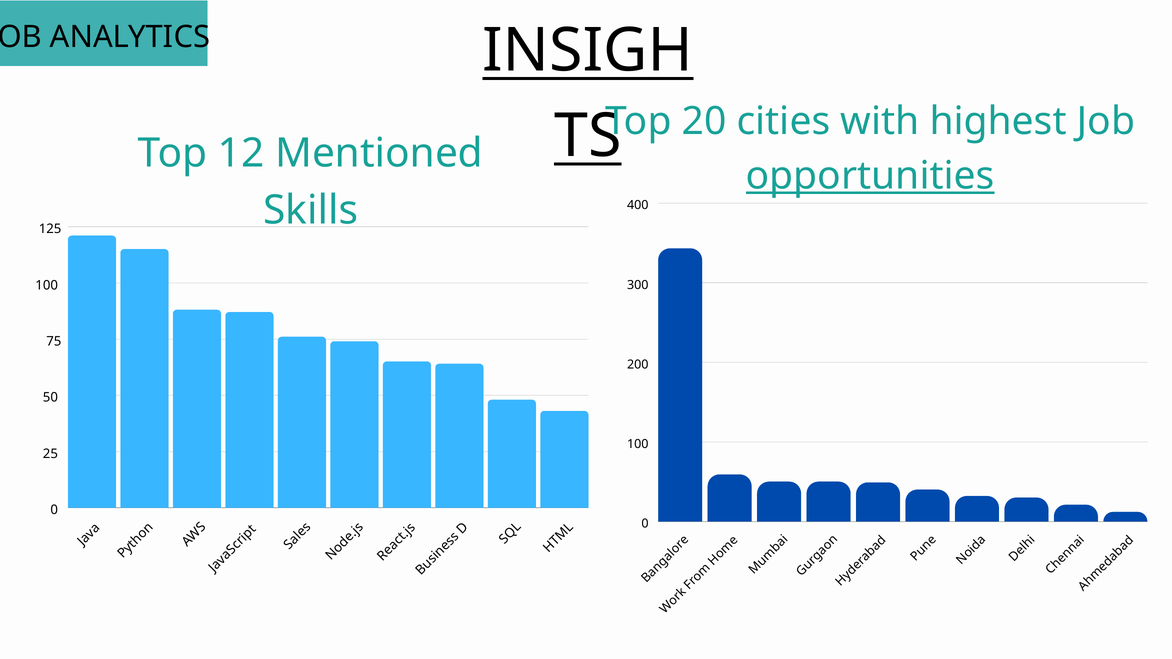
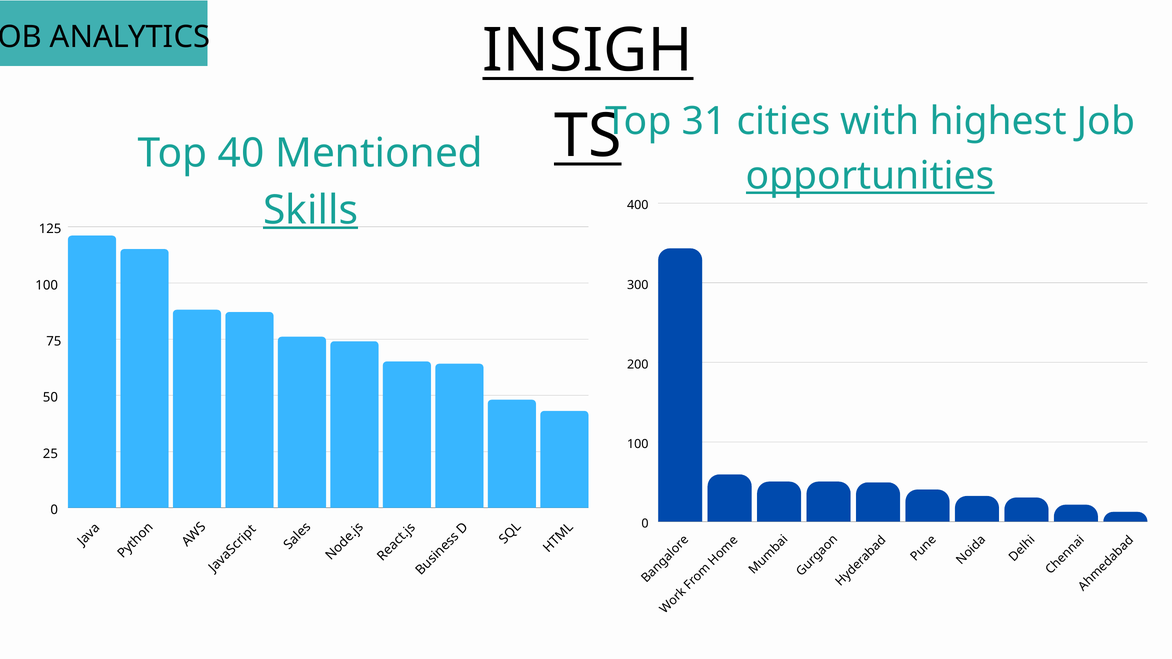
20: 20 -> 31
12: 12 -> 40
Skills underline: none -> present
